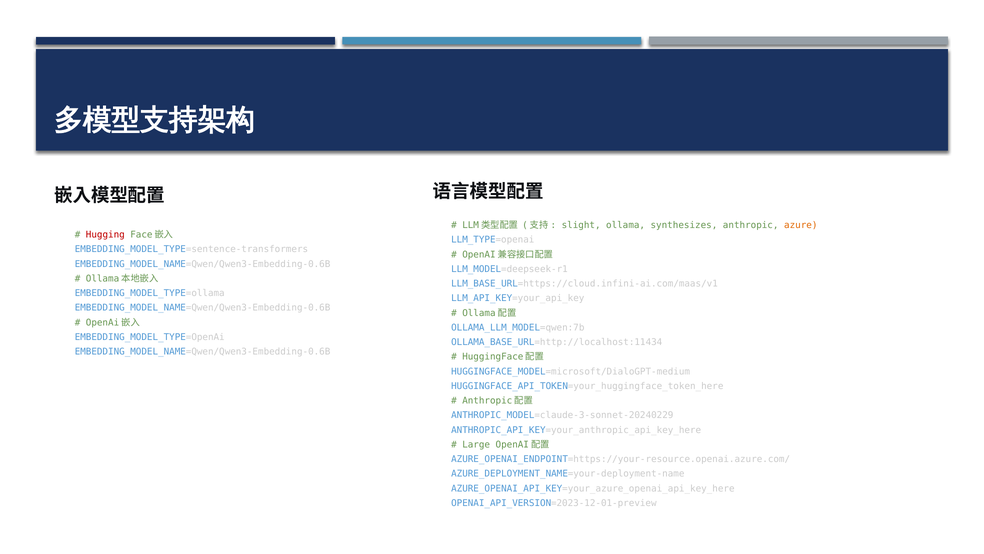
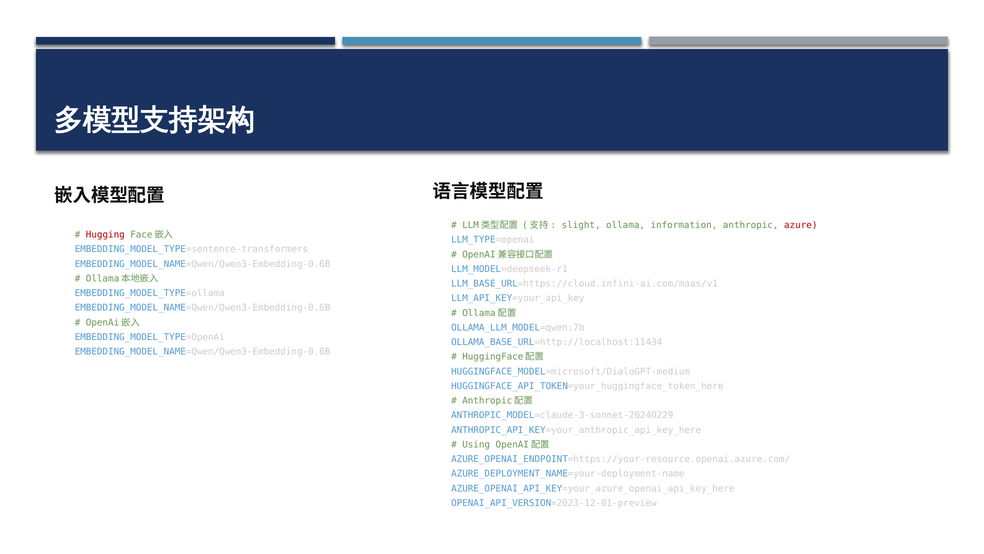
synthesizes: synthesizes -> information
azure colour: orange -> red
Large: Large -> Using
